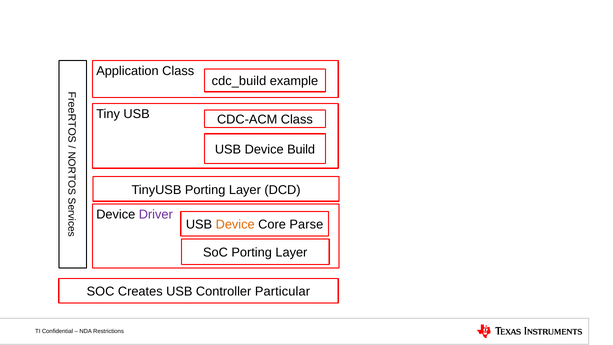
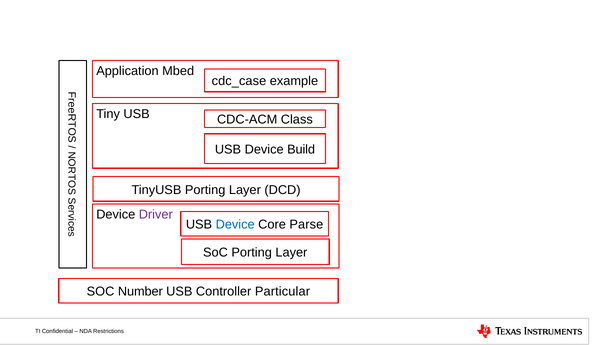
Application Class: Class -> Mbed
cdc_build: cdc_build -> cdc_case
Device at (235, 224) colour: orange -> blue
Creates: Creates -> Number
